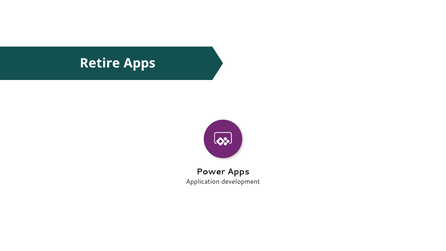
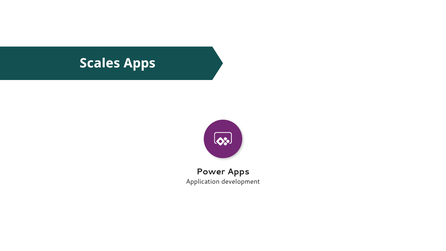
Retire: Retire -> Scales
